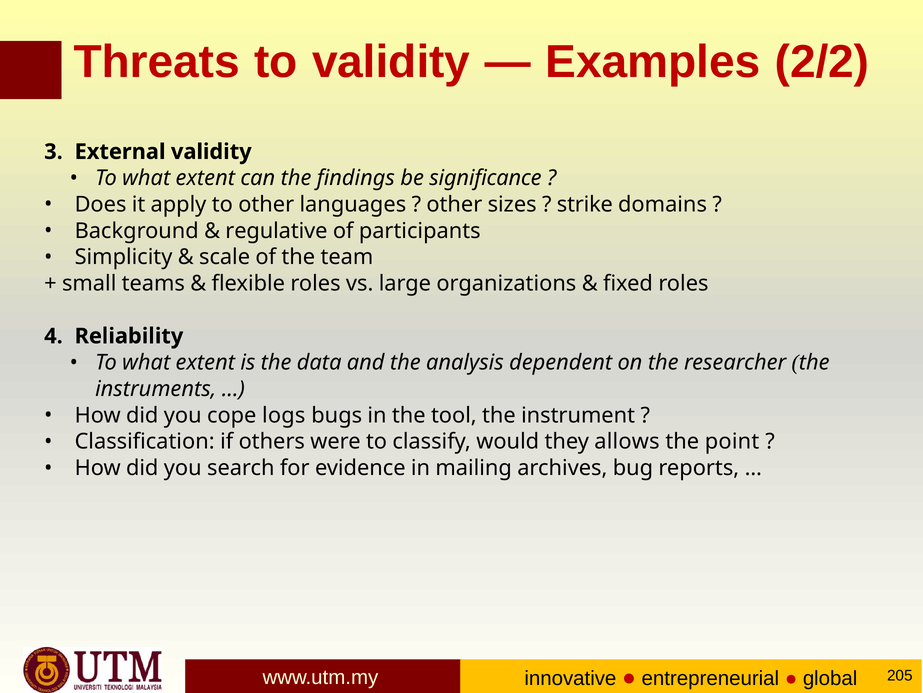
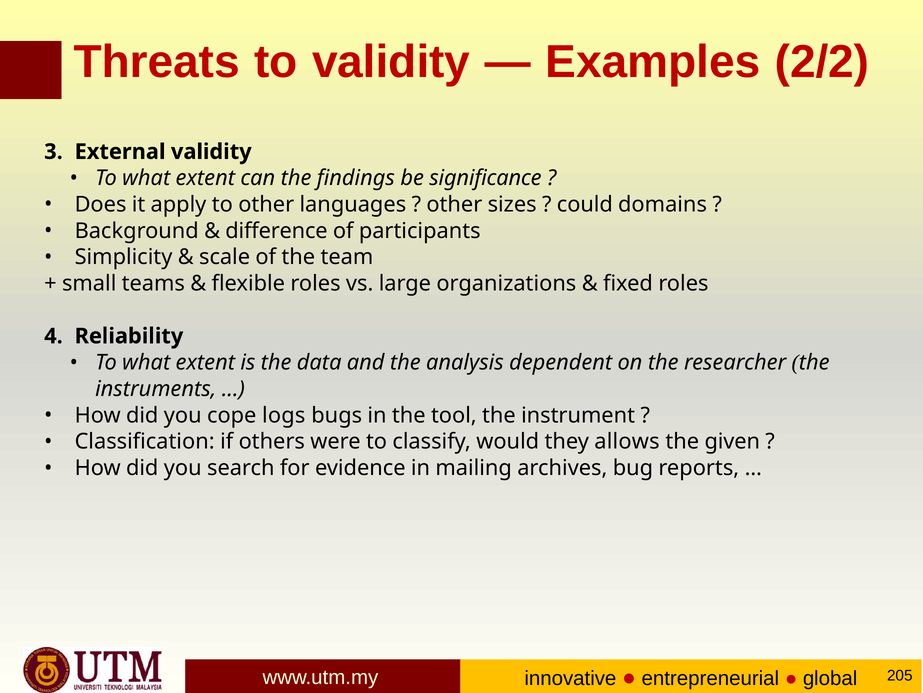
strike: strike -> could
regulative: regulative -> difference
point: point -> given
